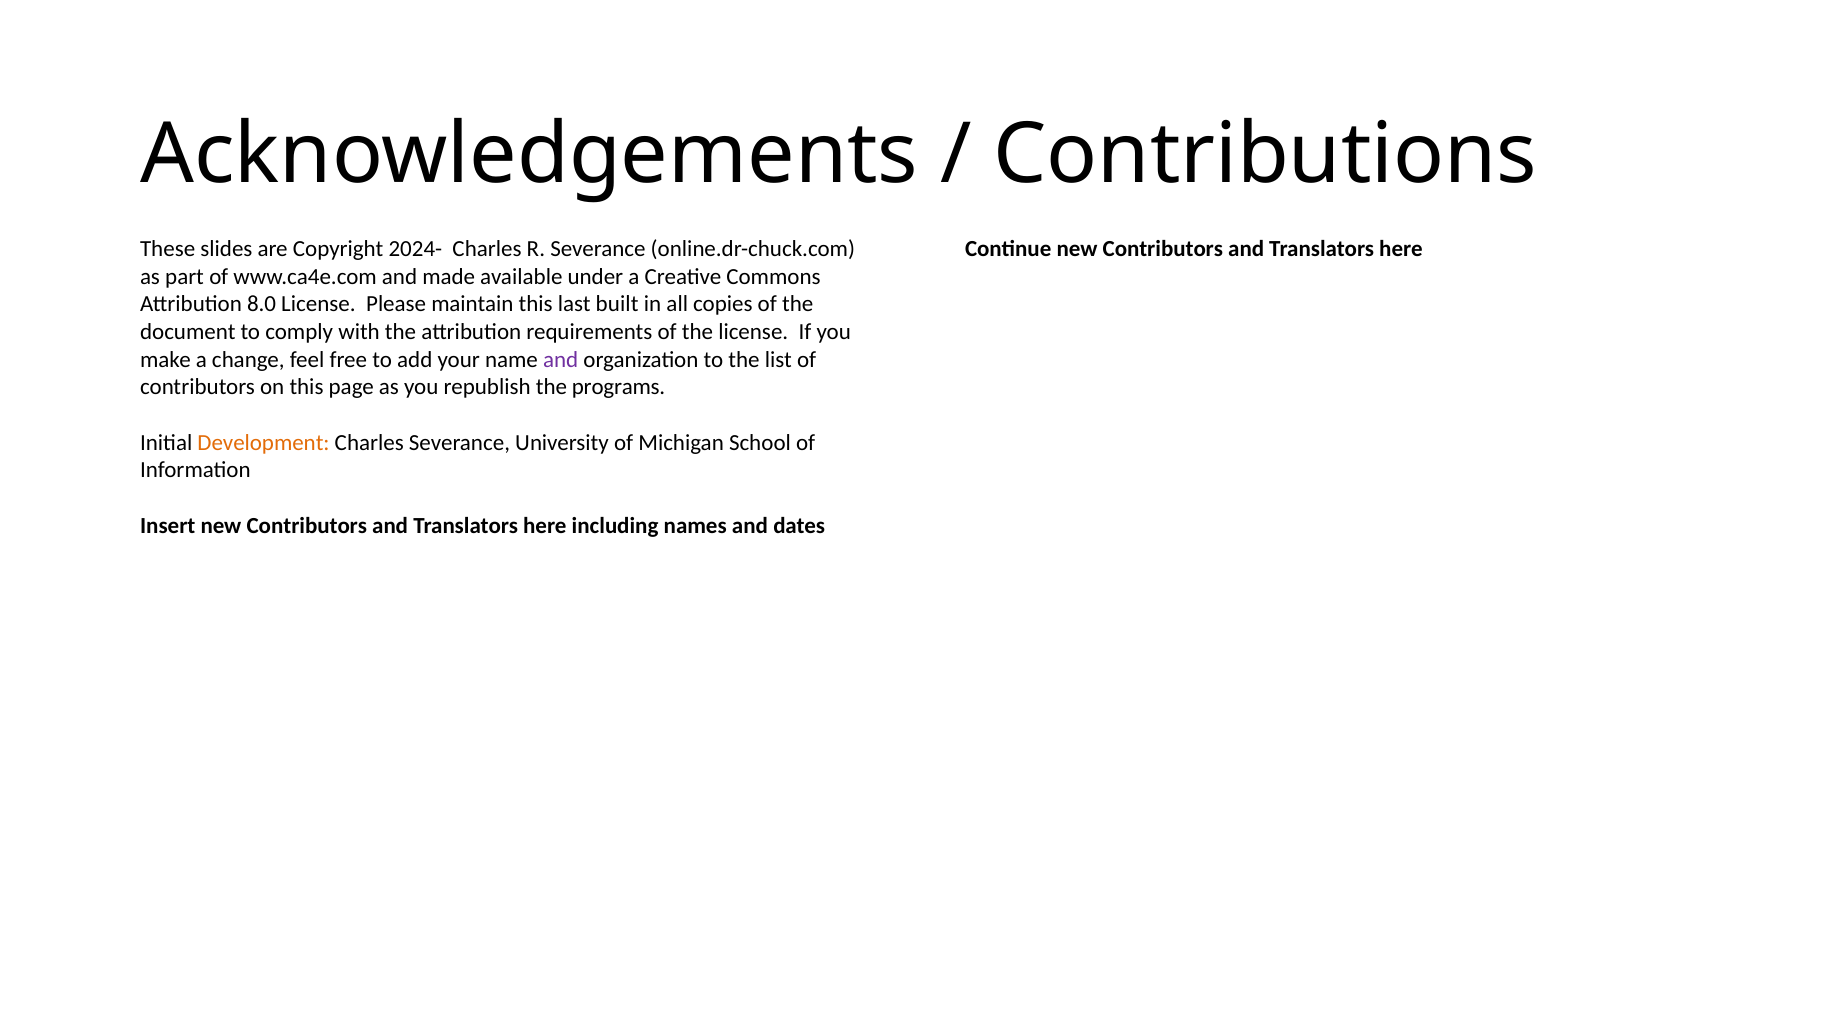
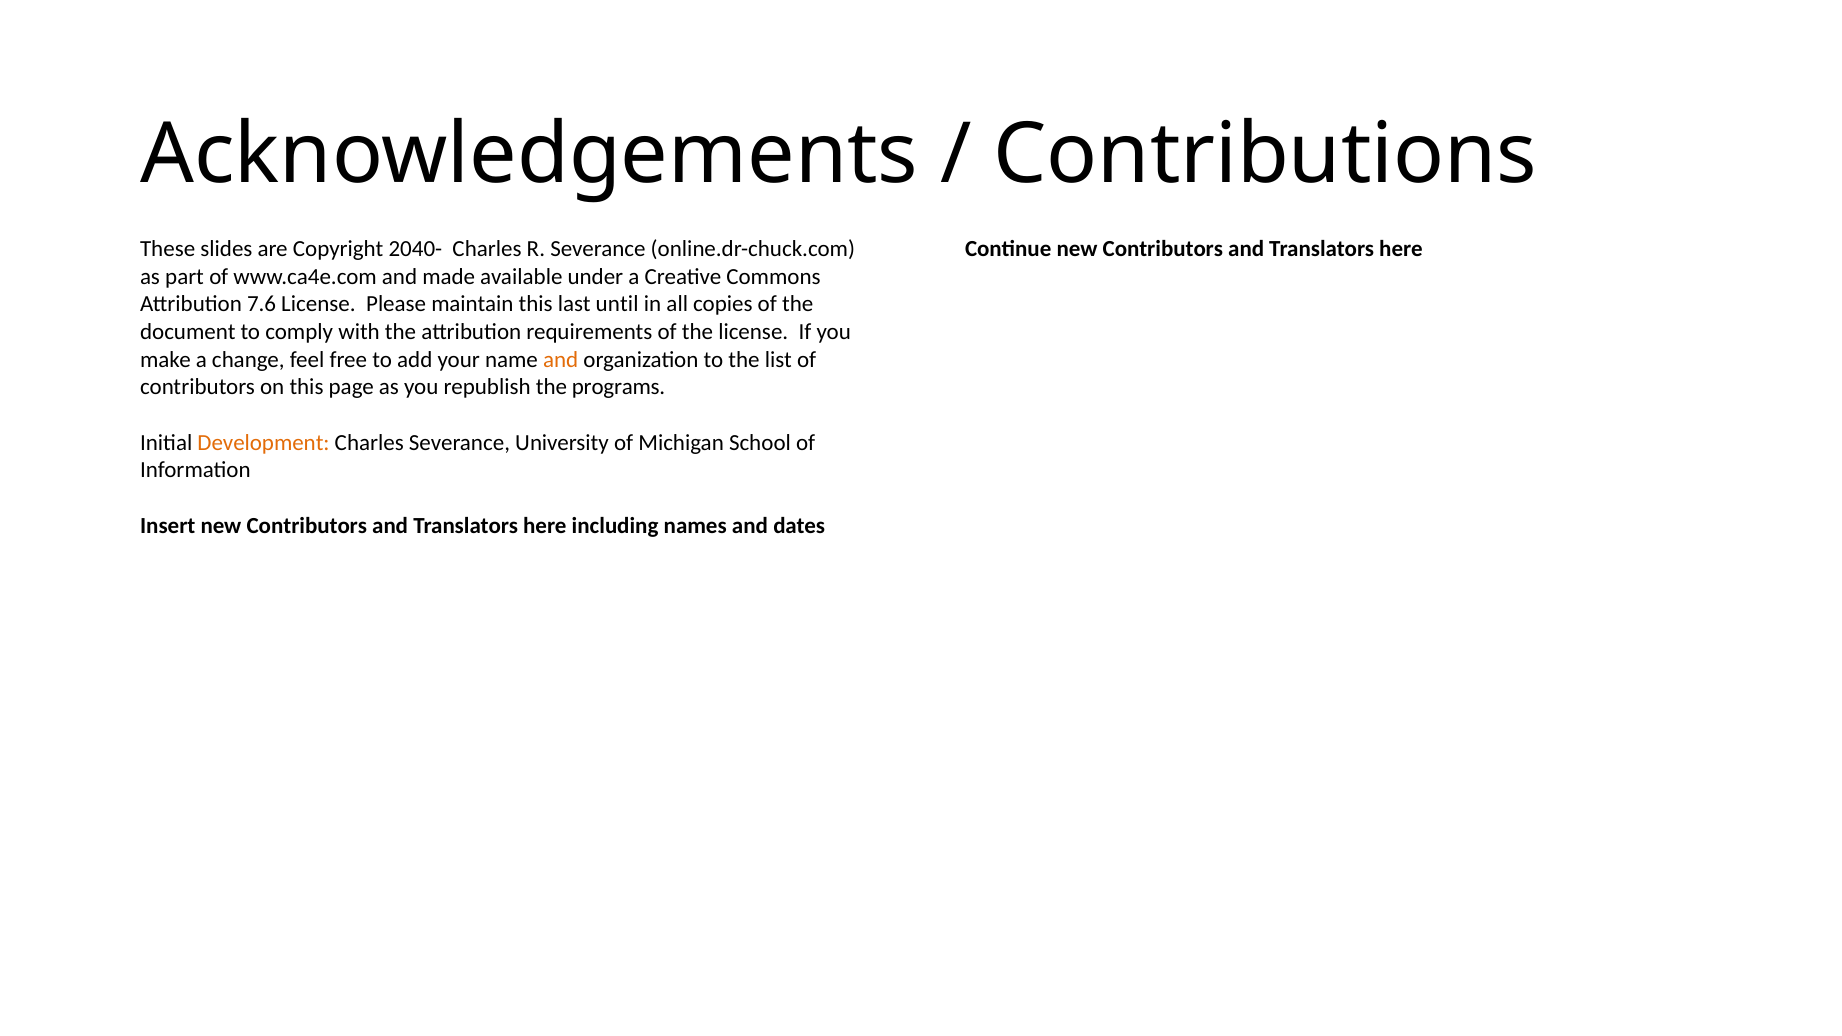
2024-: 2024- -> 2040-
8.0: 8.0 -> 7.6
built: built -> until
and at (561, 360) colour: purple -> orange
